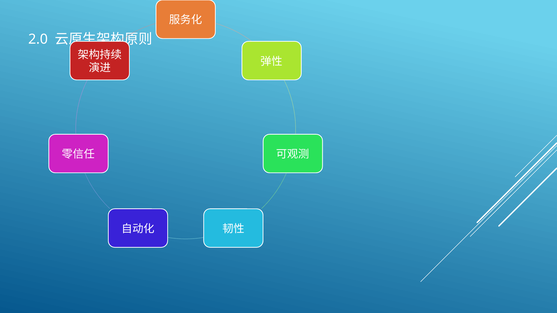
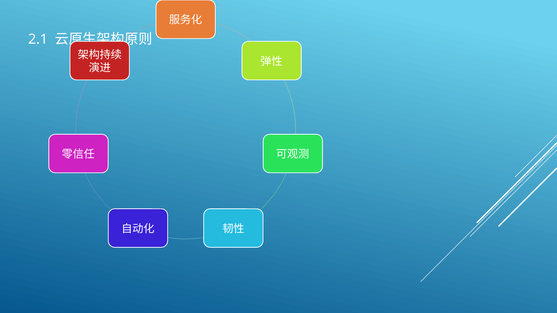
2.0: 2.0 -> 2.1
